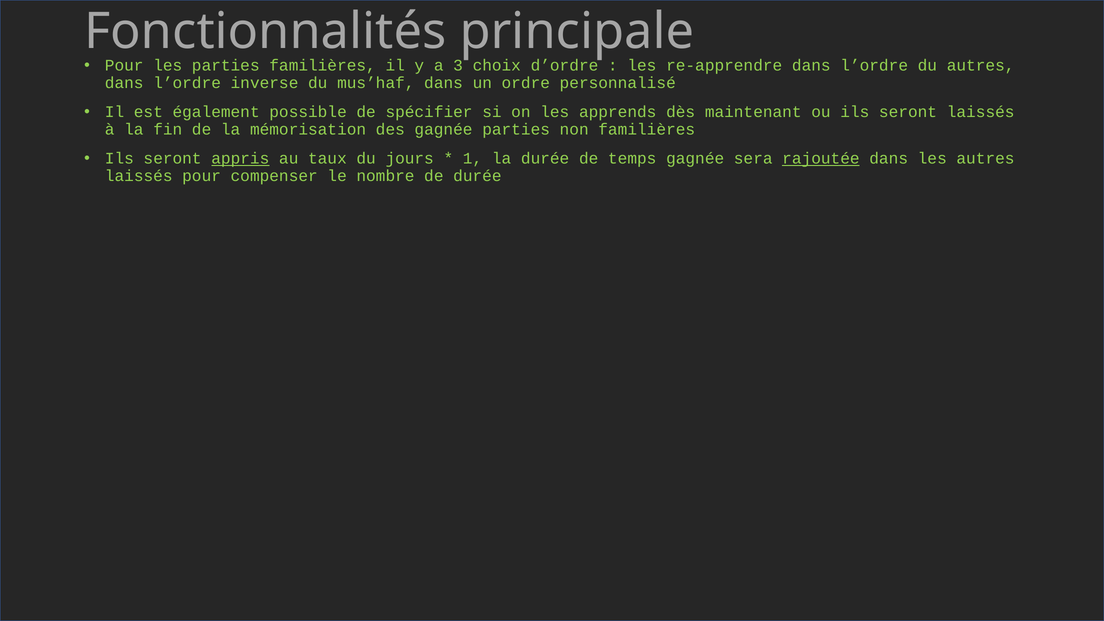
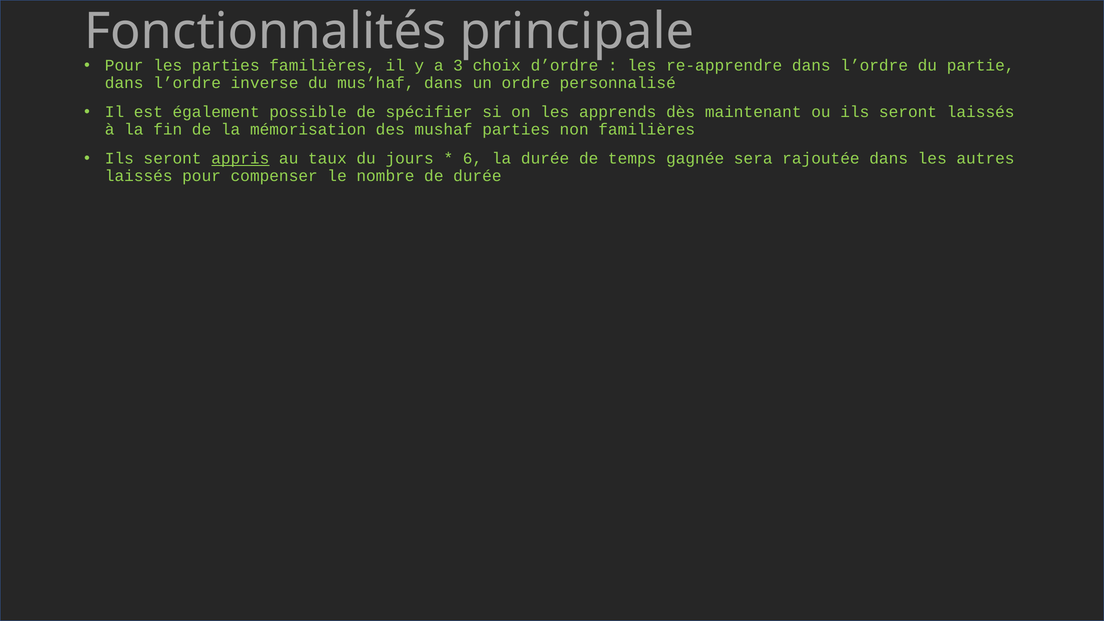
du autres: autres -> partie
des gagnée: gagnée -> mushaf
1: 1 -> 6
rajoutée underline: present -> none
